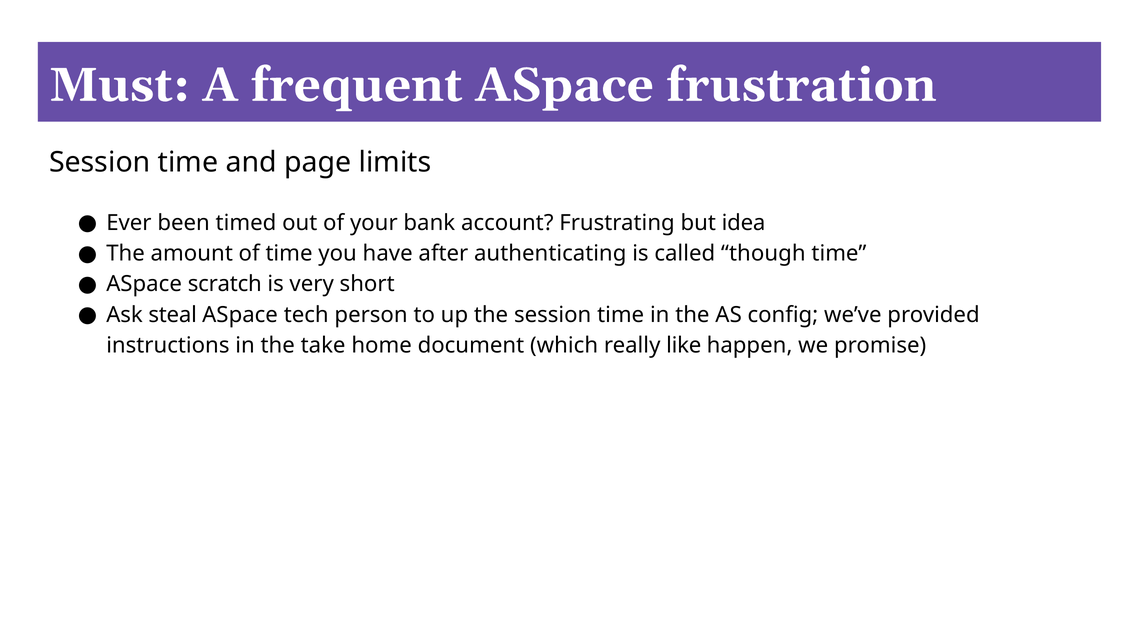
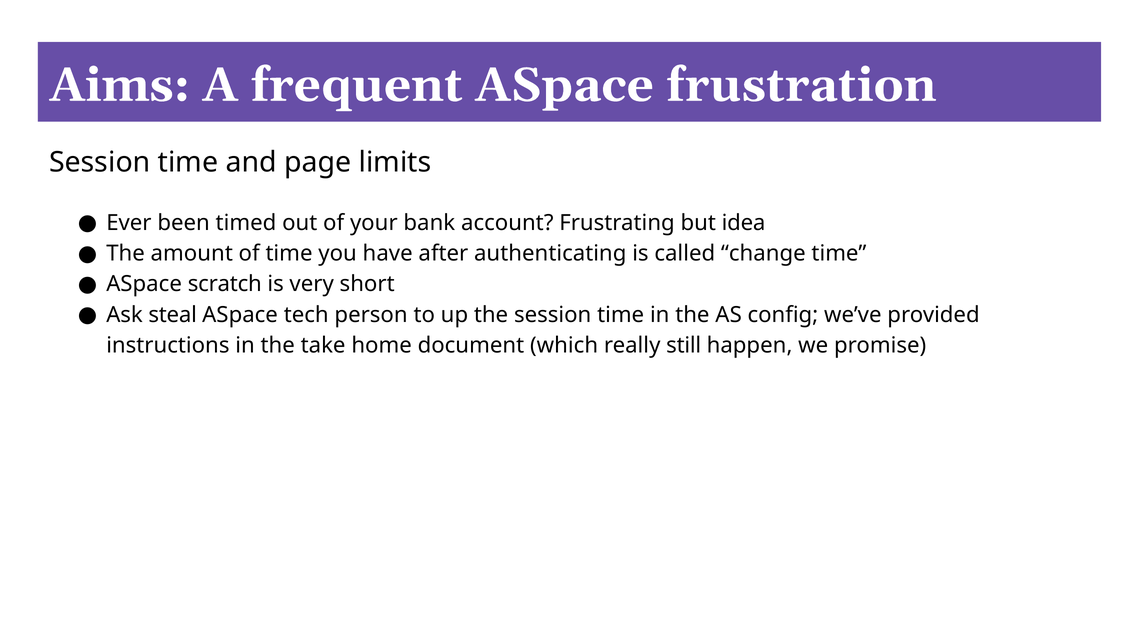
Must: Must -> Aims
though: though -> change
like: like -> still
